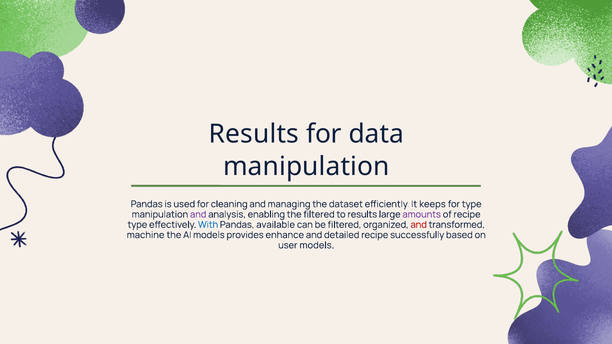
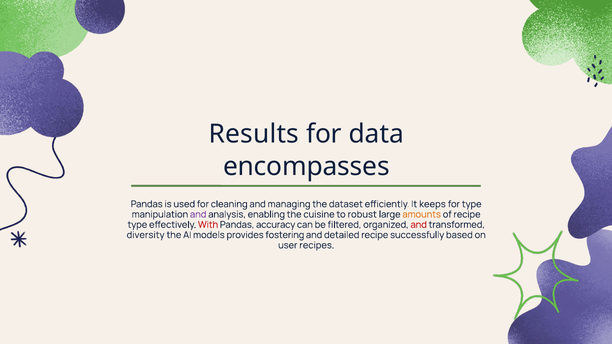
manipulation at (306, 167): manipulation -> encompasses
the filtered: filtered -> cuisine
to results: results -> robust
amounts colour: purple -> orange
With colour: blue -> red
available: available -> accuracy
machine: machine -> diversity
enhance: enhance -> fostering
user models: models -> recipes
